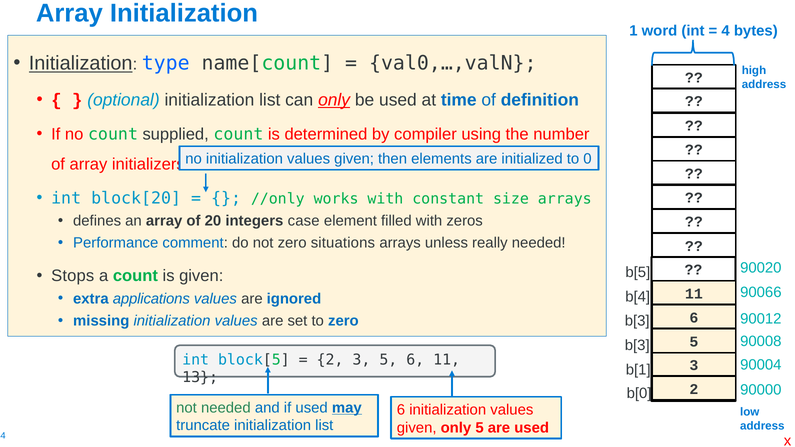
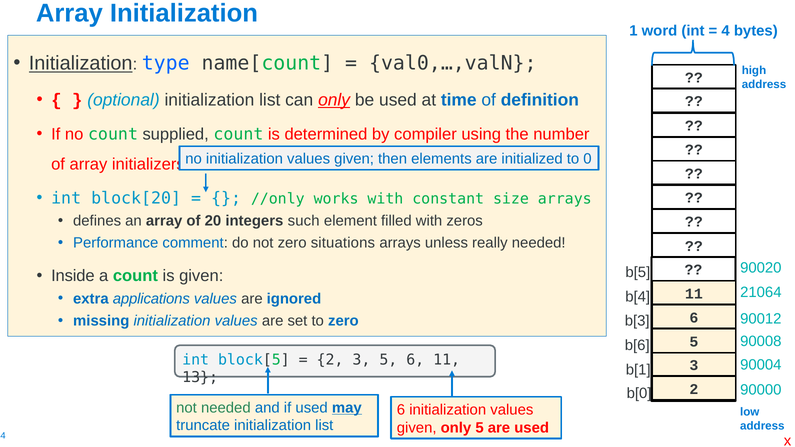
case: case -> such
Stops: Stops -> Inside
90066: 90066 -> 21064
b[3 at (637, 346): b[3 -> b[6
